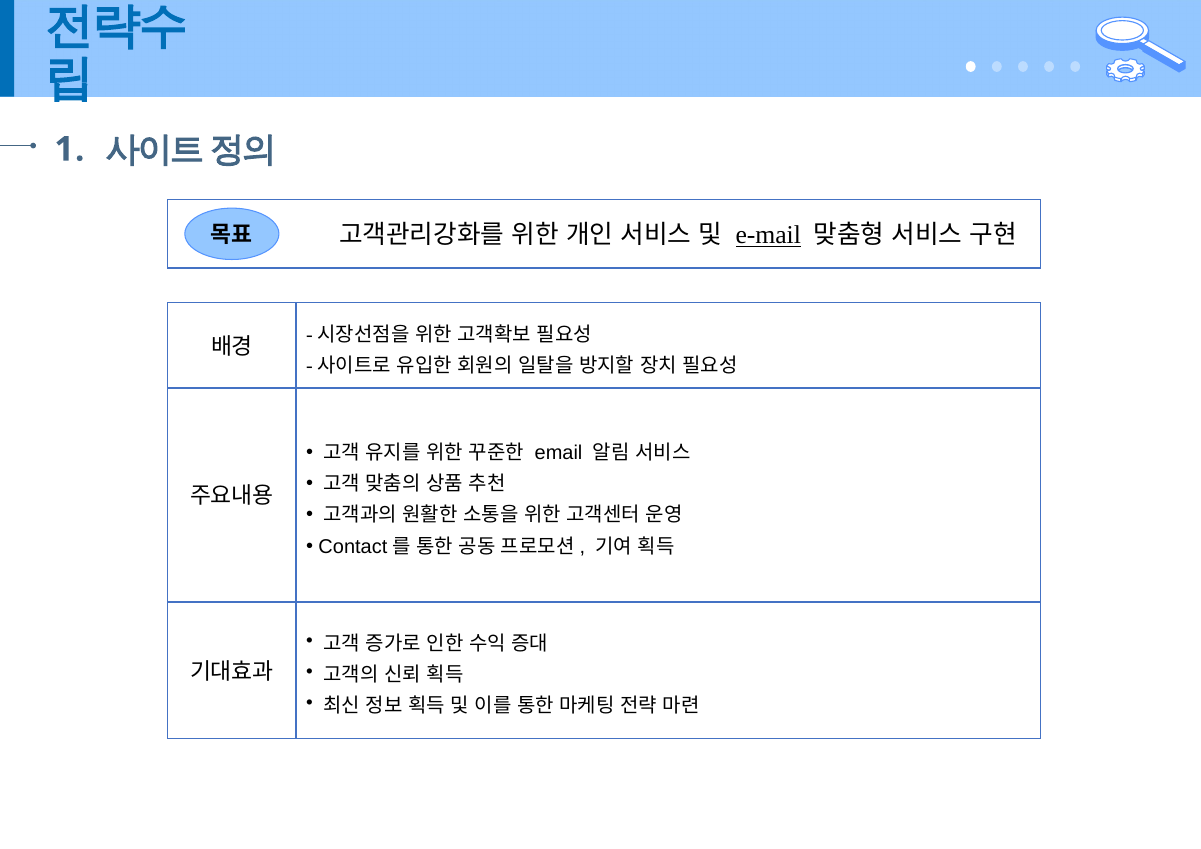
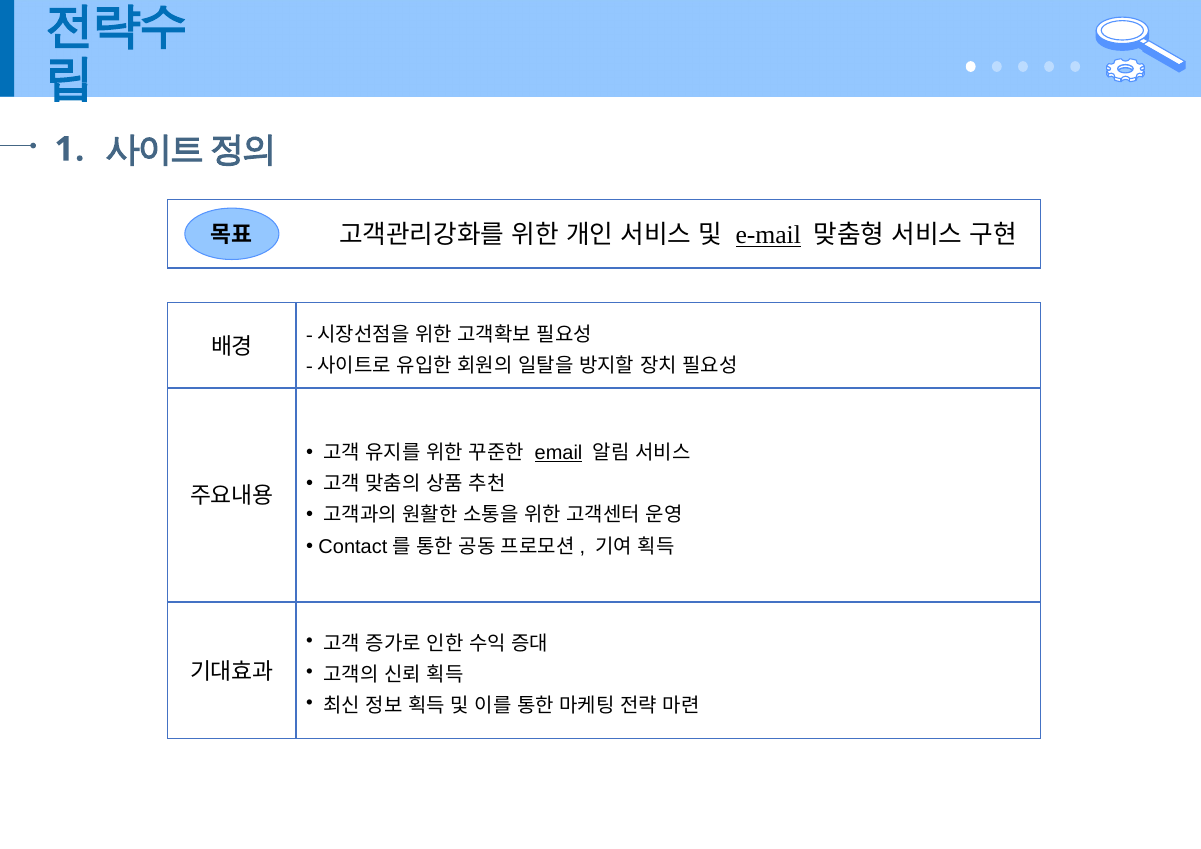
email underline: none -> present
